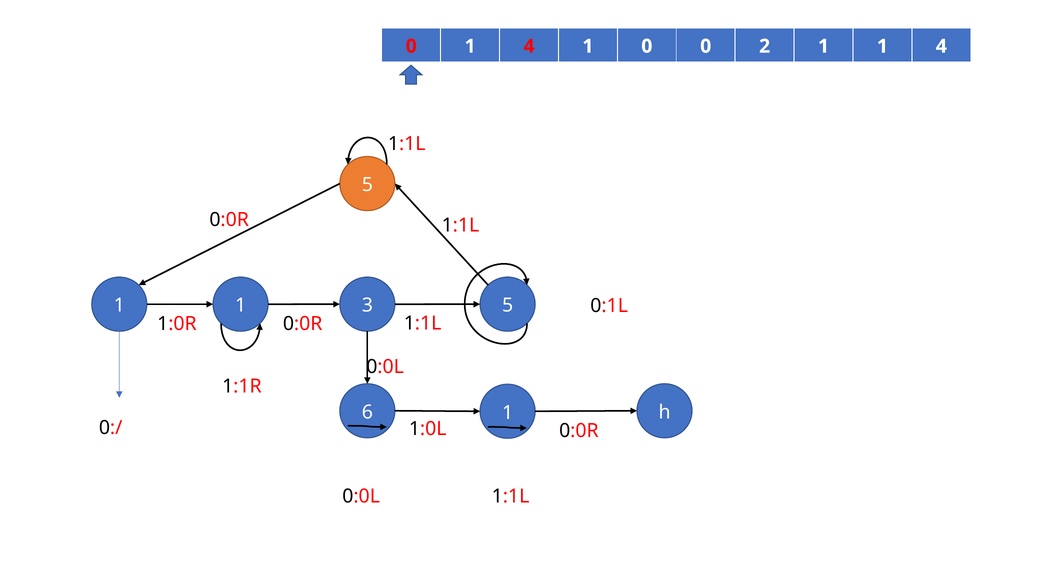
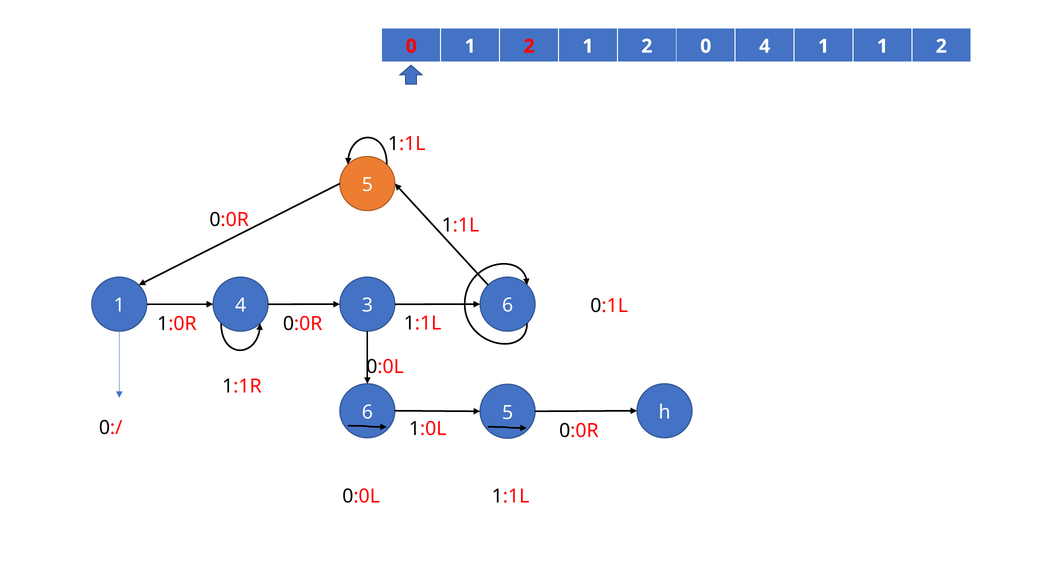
0 1 4: 4 -> 2
0 at (647, 46): 0 -> 2
0 2: 2 -> 4
1 1 4: 4 -> 2
1 at (241, 306): 1 -> 4
3 5: 5 -> 6
6 1: 1 -> 5
